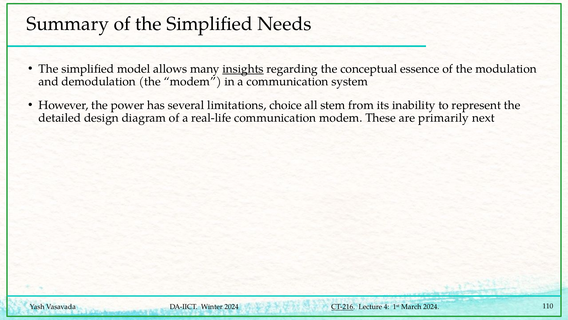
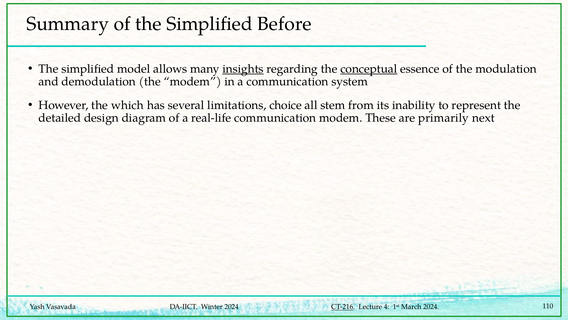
Needs: Needs -> Before
conceptual underline: none -> present
power: power -> which
